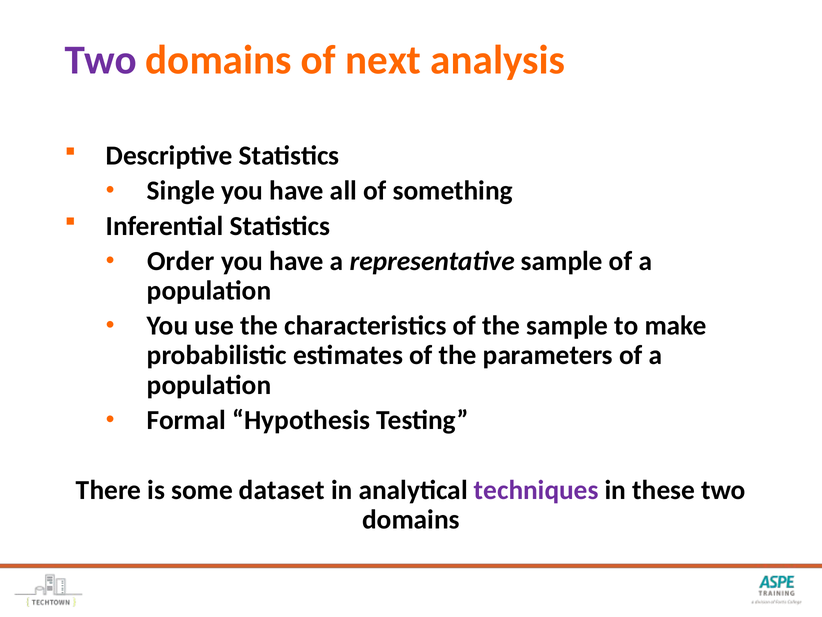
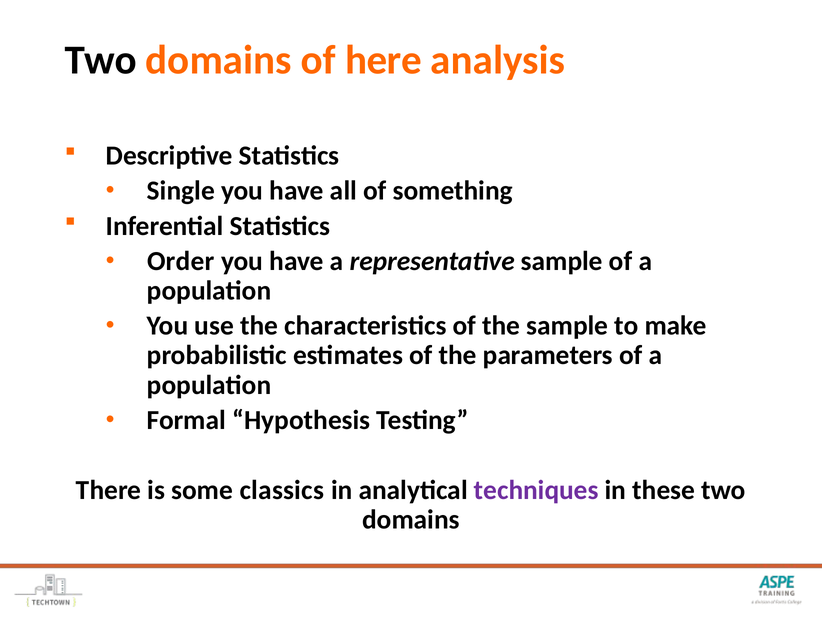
Two at (101, 60) colour: purple -> black
next: next -> here
dataset: dataset -> classics
